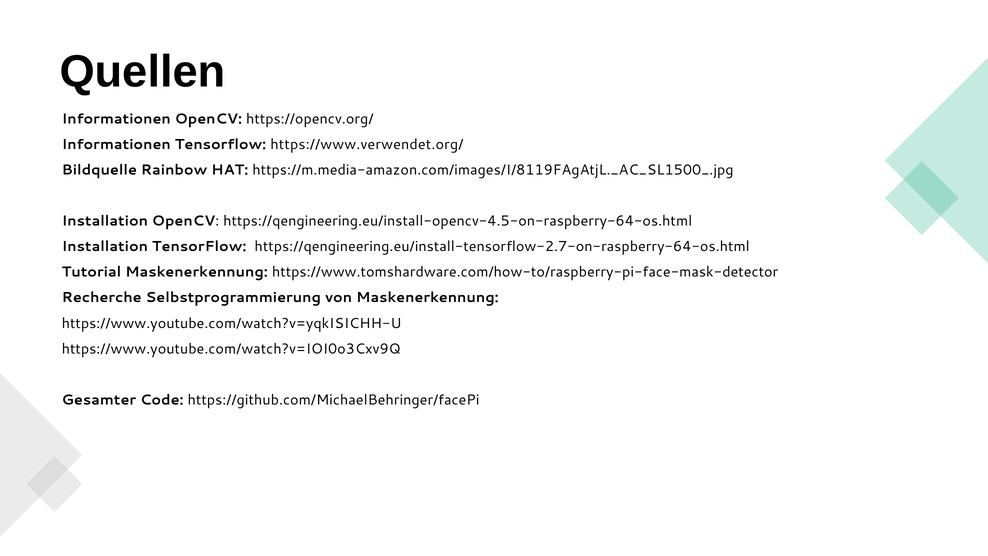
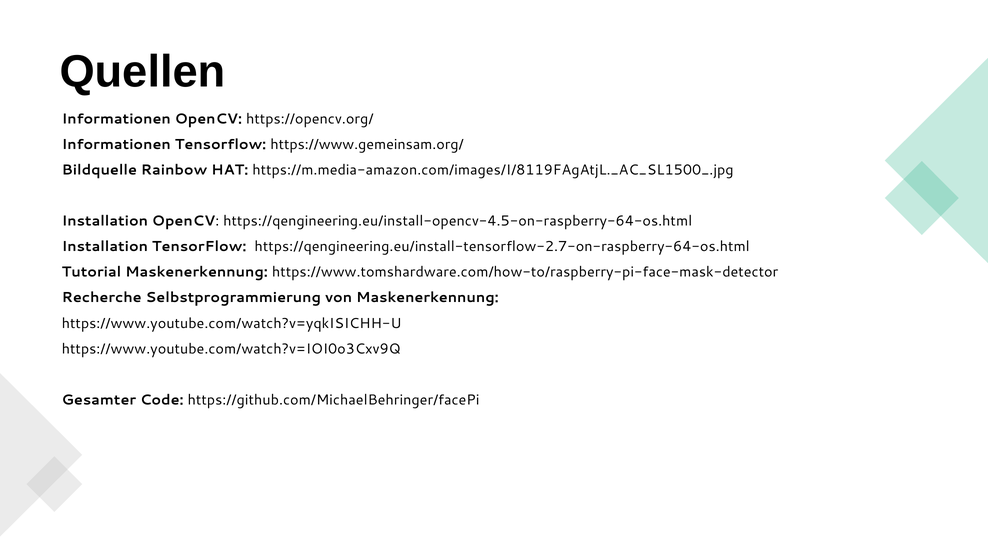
https://www.verwendet.org/: https://www.verwendet.org/ -> https://www.gemeinsam.org/
